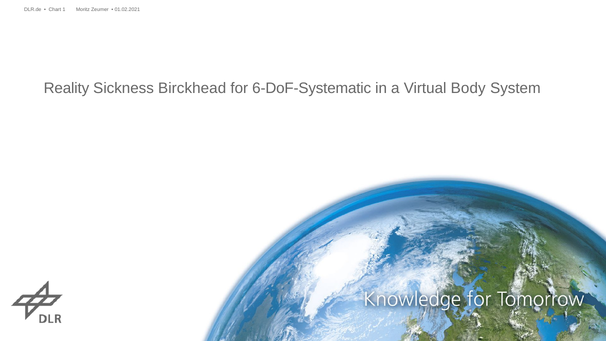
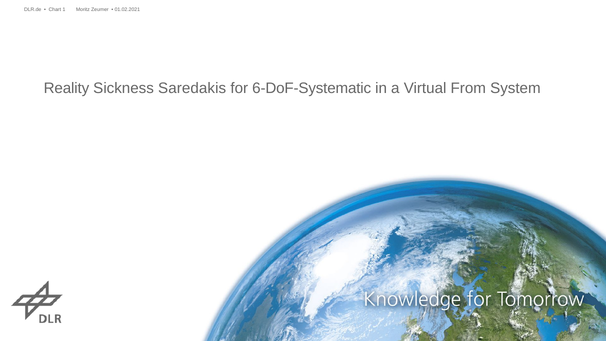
Birckhead: Birckhead -> Saredakis
Body: Body -> From
